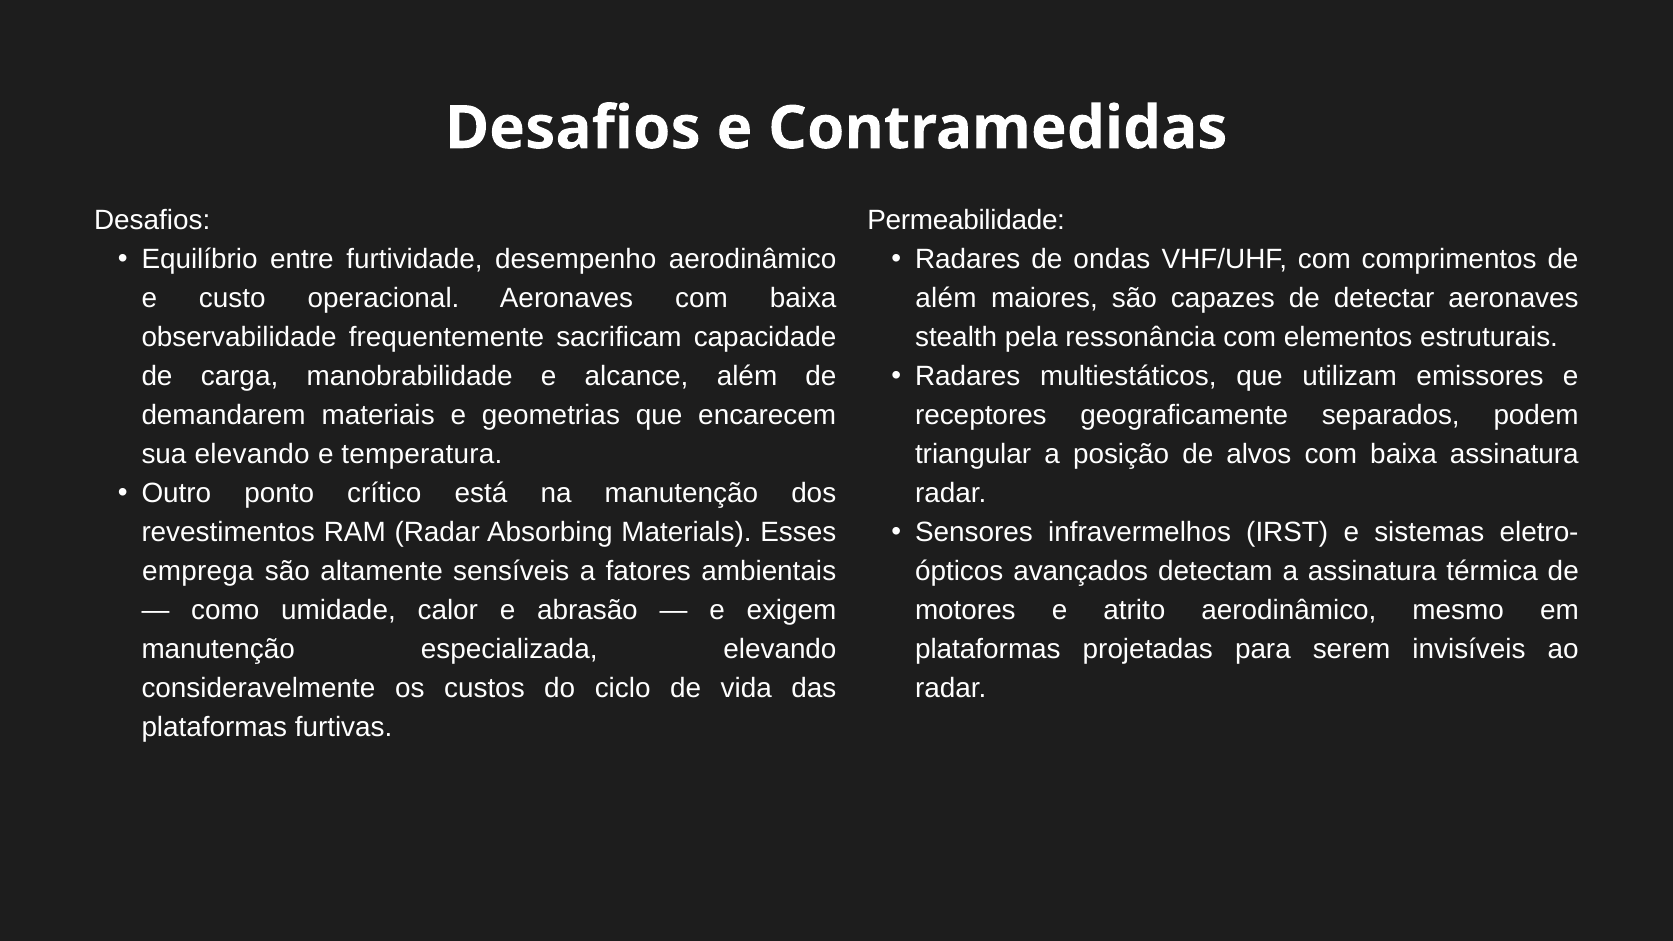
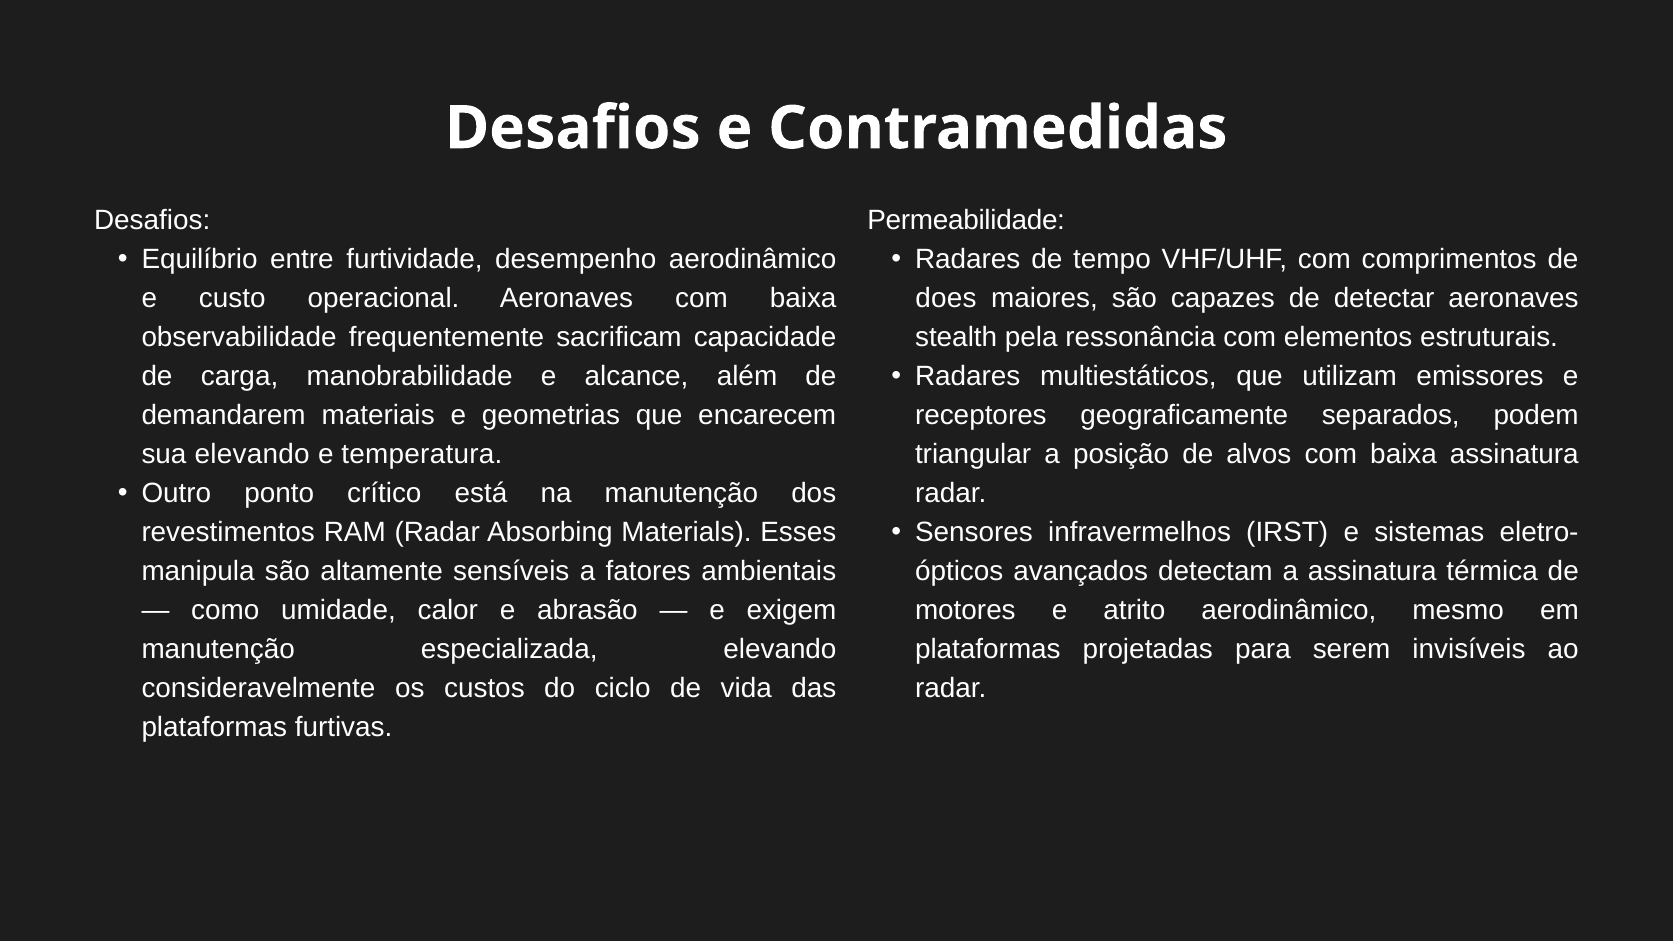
ondas: ondas -> tempo
além at (946, 298): além -> does
emprega: emprega -> manipula
